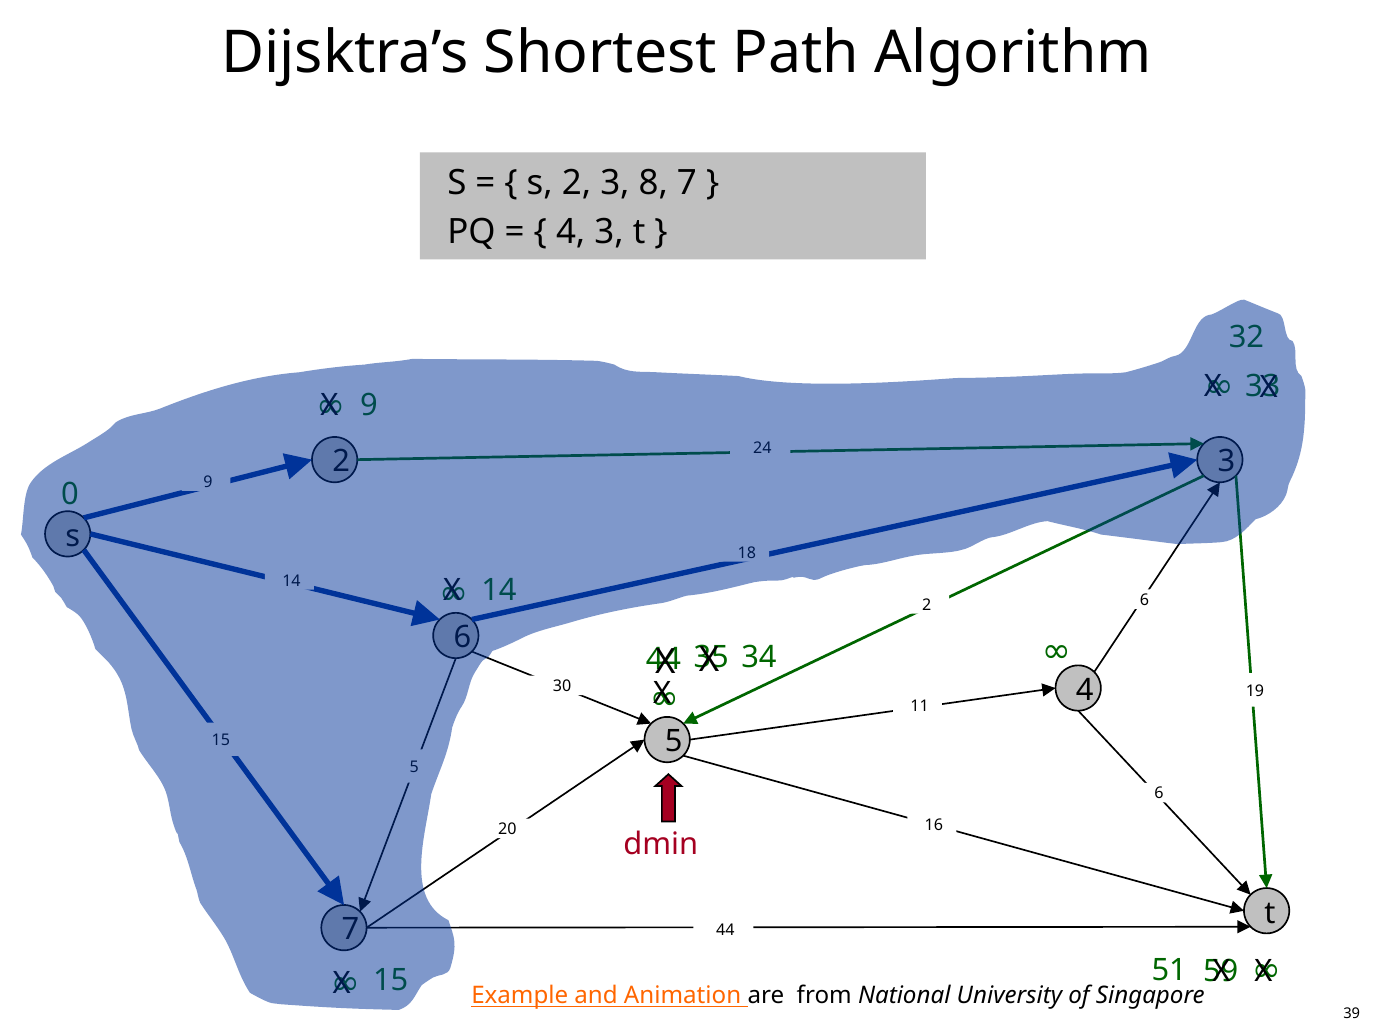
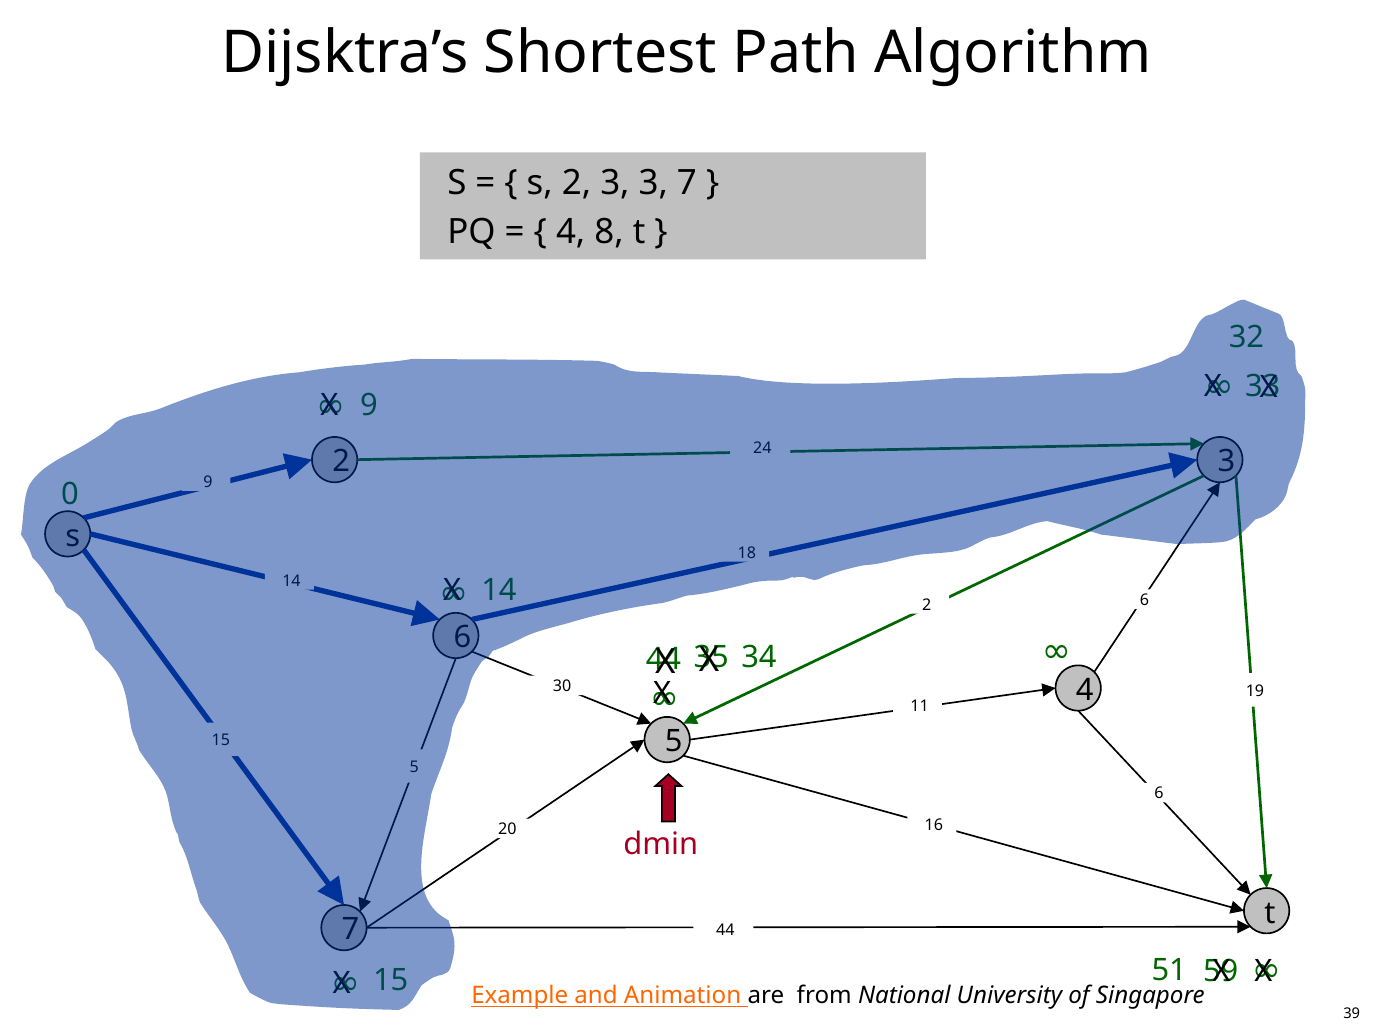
3 8: 8 -> 3
4 3: 3 -> 8
